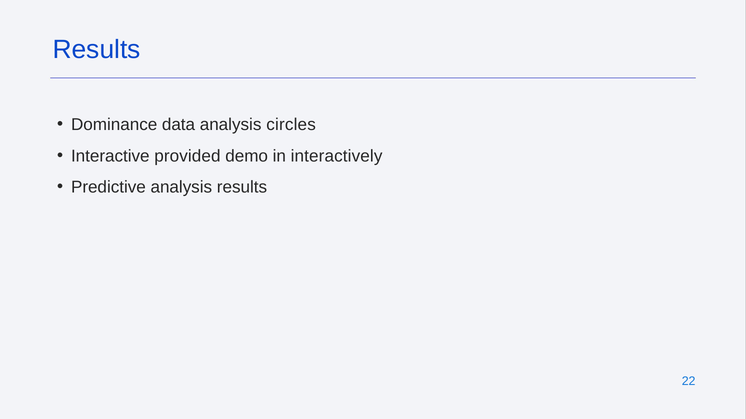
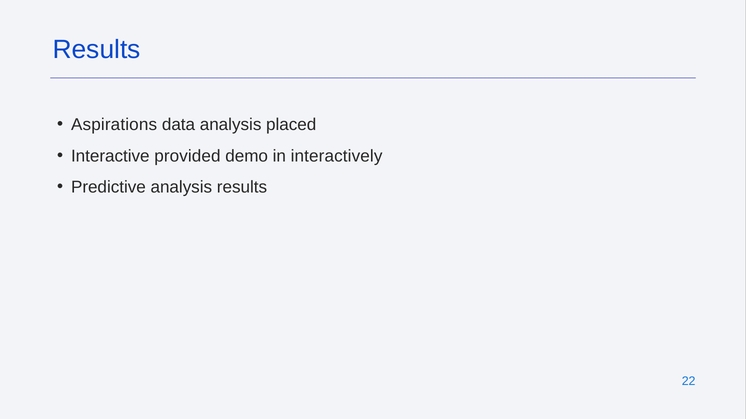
Dominance: Dominance -> Aspirations
circles: circles -> placed
